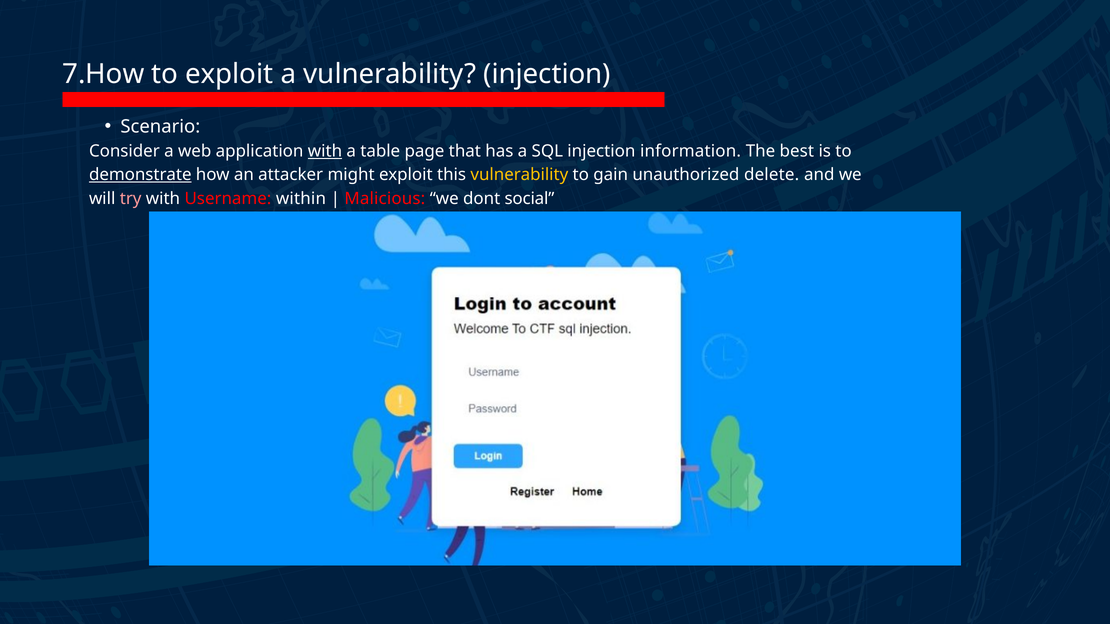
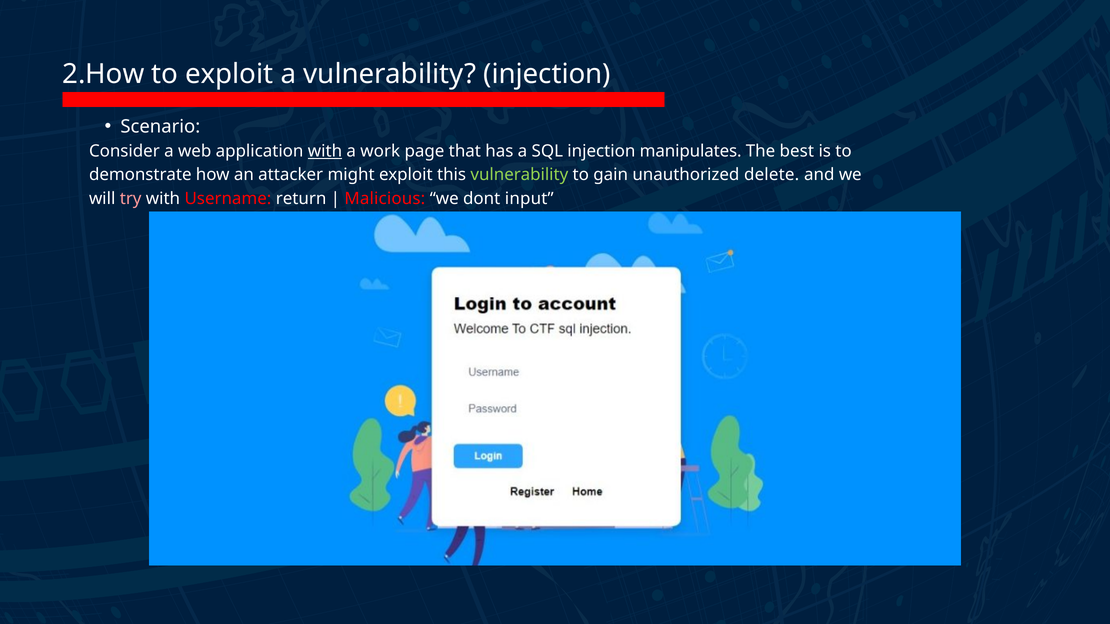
7.How: 7.How -> 2.How
table: table -> work
information: information -> manipulates
demonstrate underline: present -> none
vulnerability at (519, 175) colour: yellow -> light green
within: within -> return
social: social -> input
